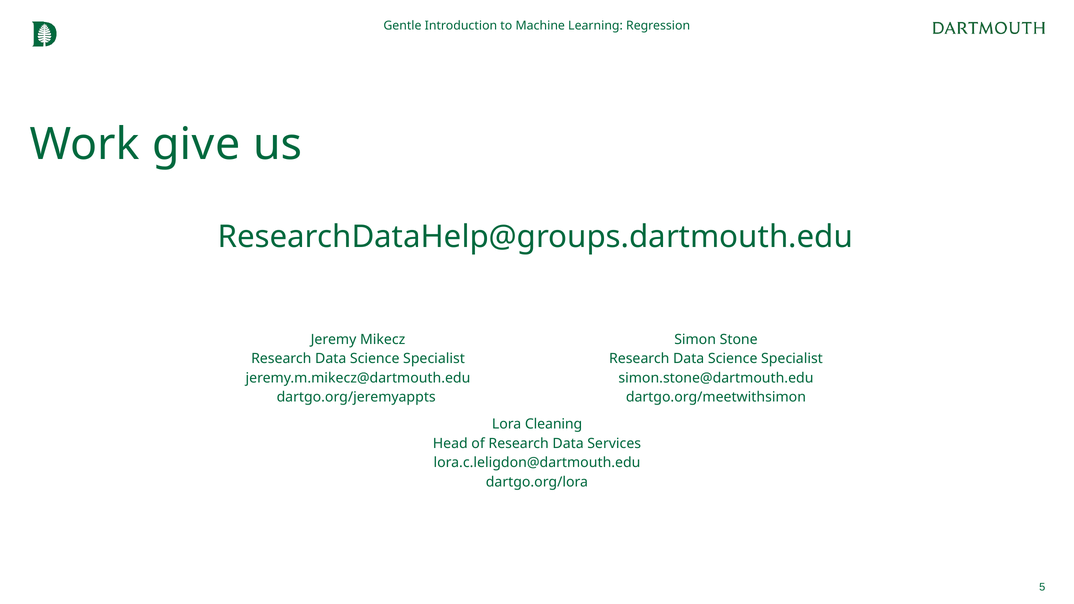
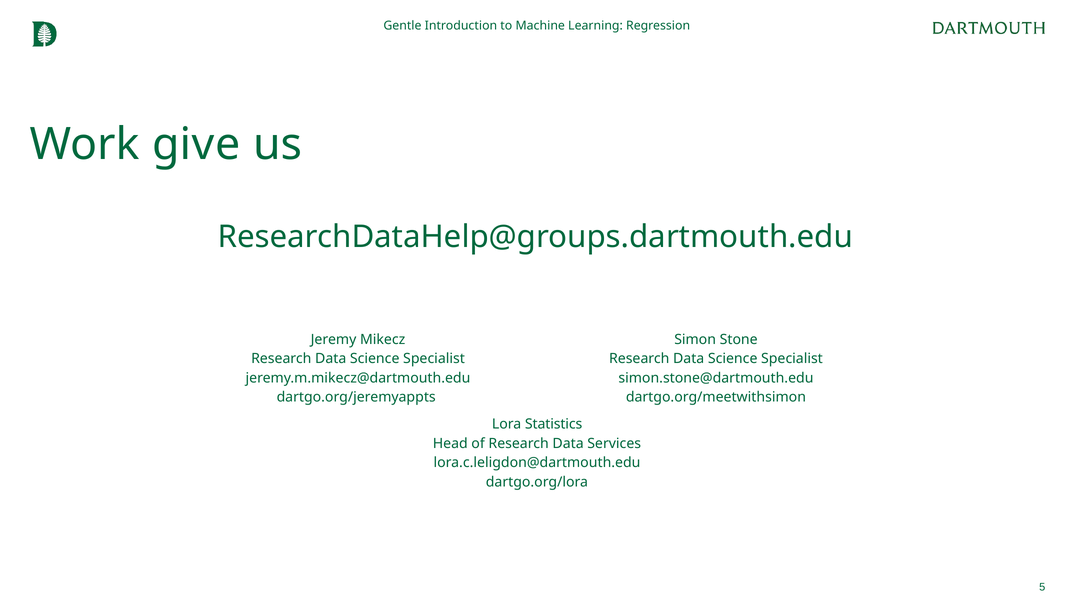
Cleaning: Cleaning -> Statistics
